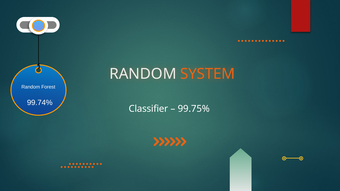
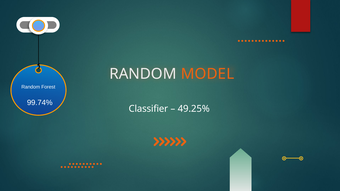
SYSTEM: SYSTEM -> MODEL
99.75%: 99.75% -> 49.25%
